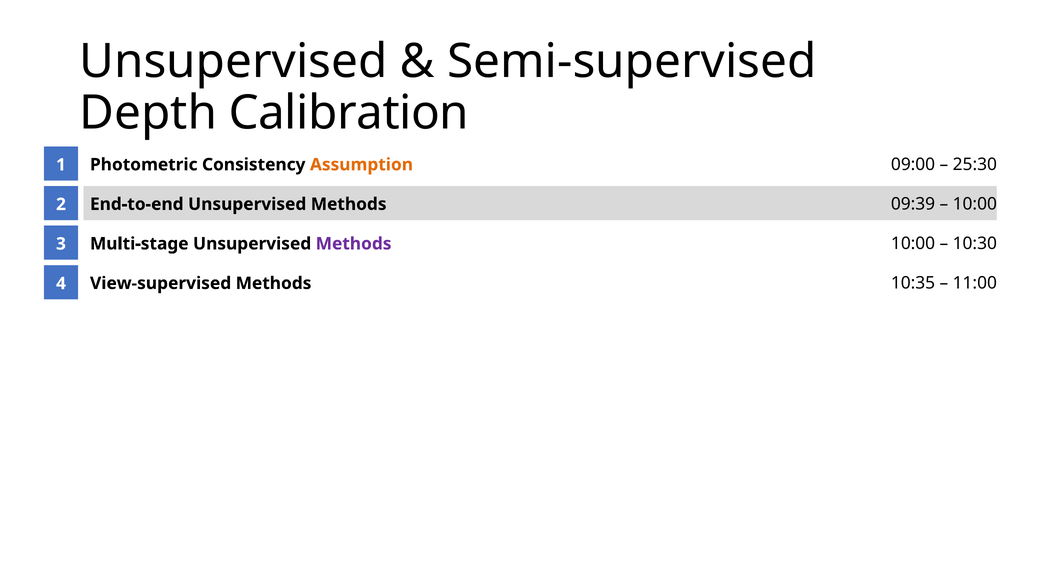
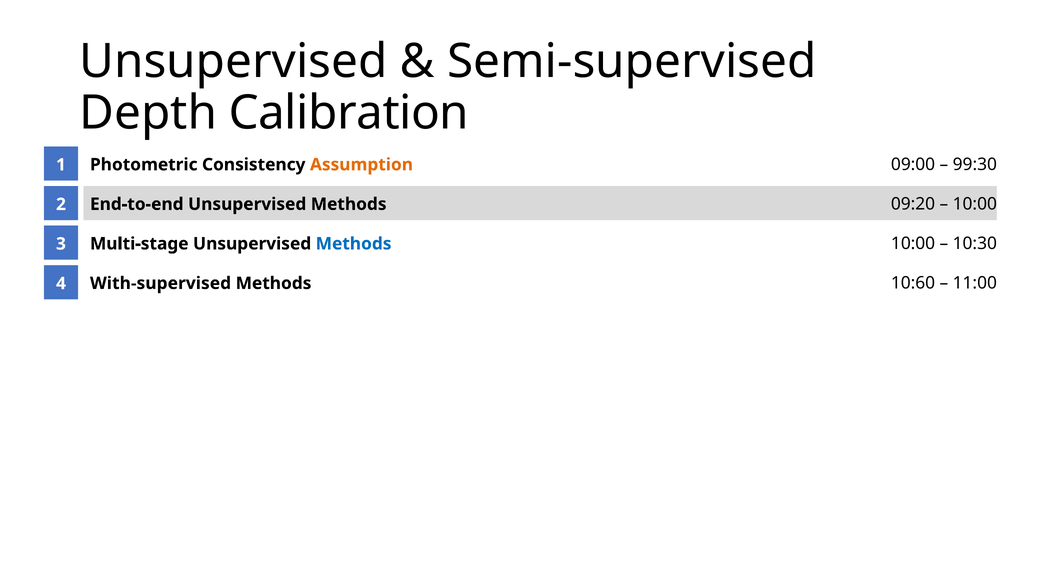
25:30: 25:30 -> 99:30
09:39: 09:39 -> 09:20
Methods at (354, 244) colour: purple -> blue
10:35: 10:35 -> 10:60
View-supervised: View-supervised -> With-supervised
